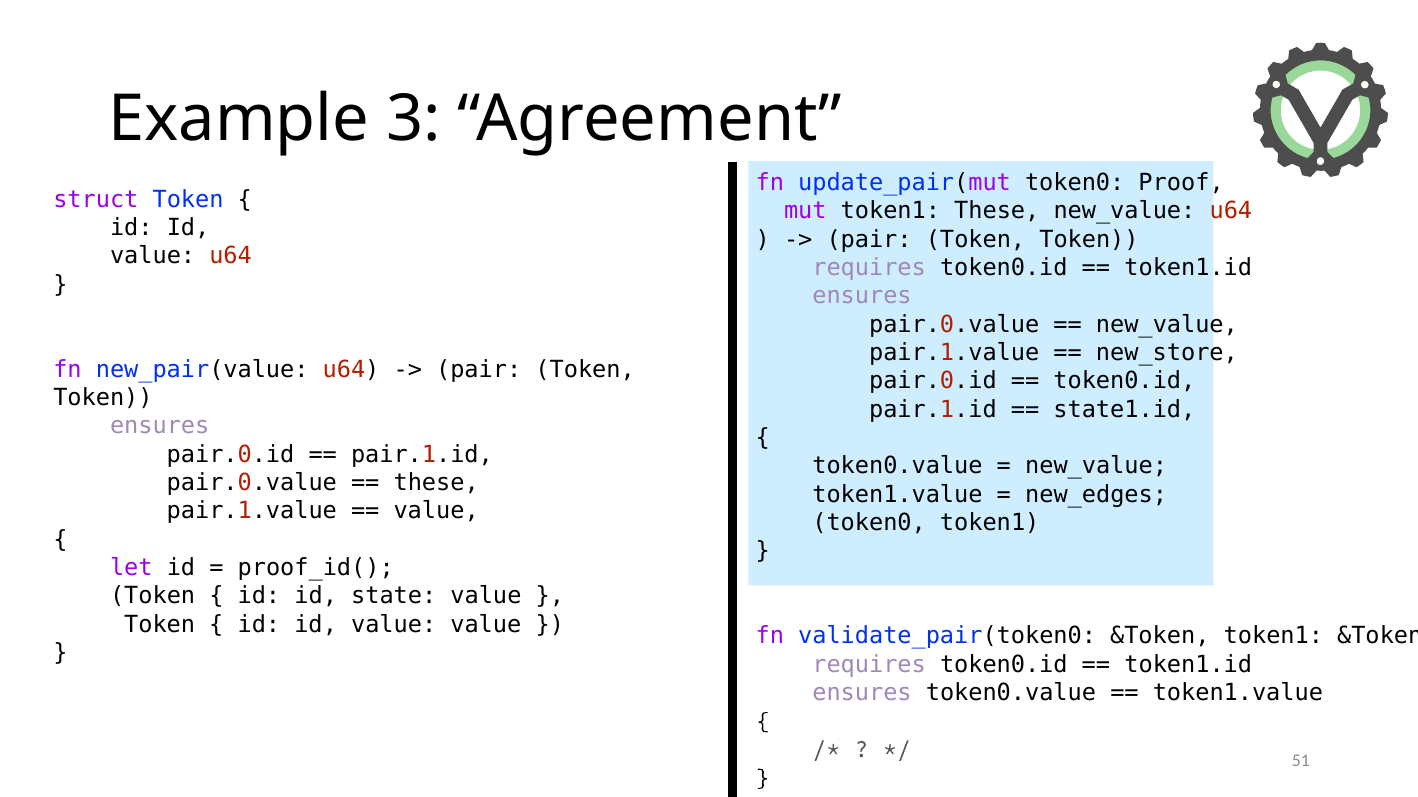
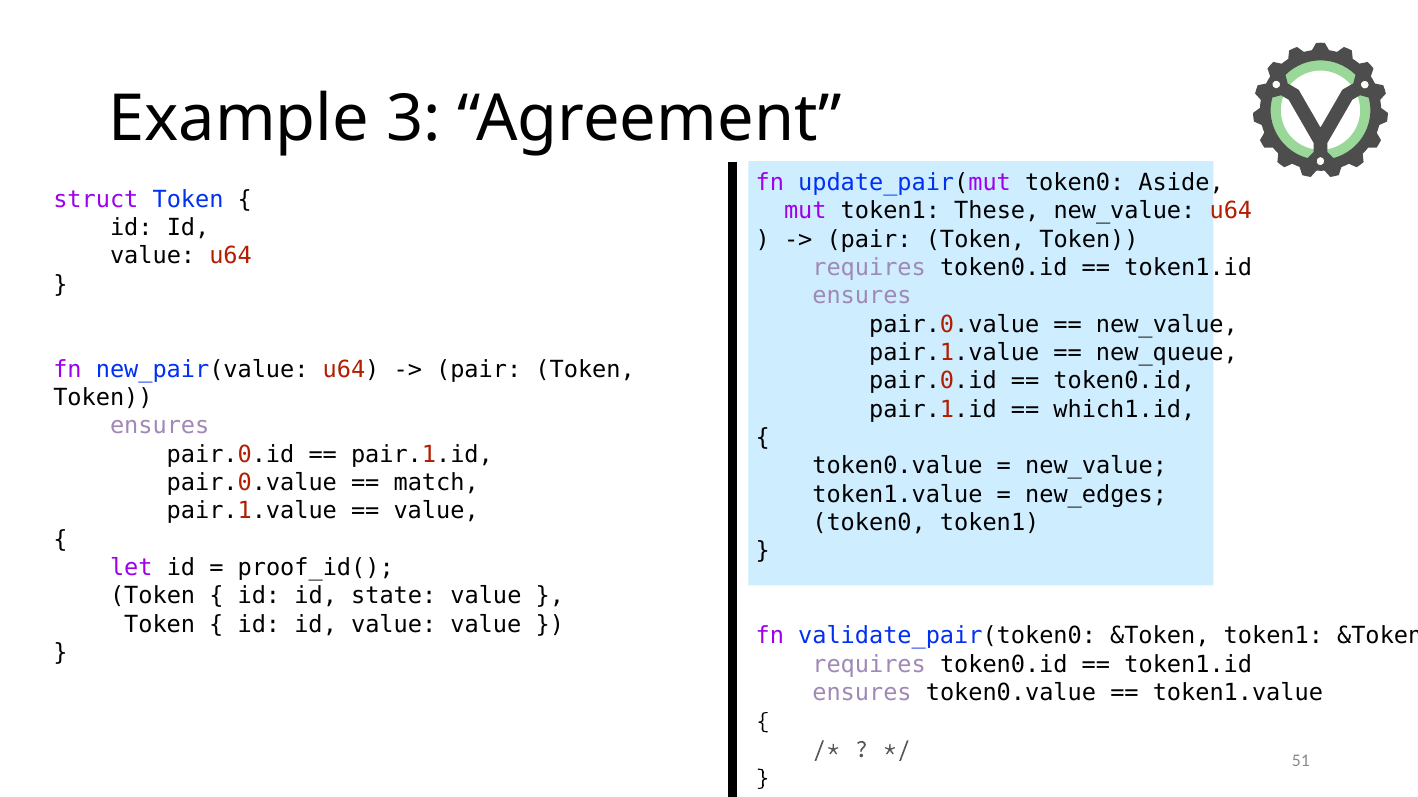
Proof: Proof -> Aside
new_store: new_store -> new_queue
state1.id: state1.id -> which1.id
these at (436, 483): these -> match
